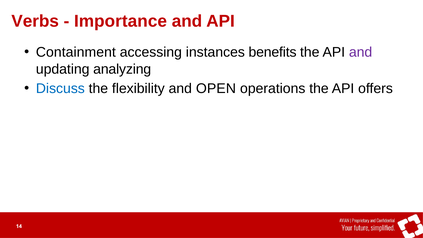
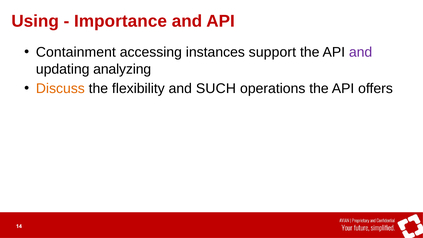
Verbs: Verbs -> Using
benefits: benefits -> support
Discuss colour: blue -> orange
OPEN: OPEN -> SUCH
